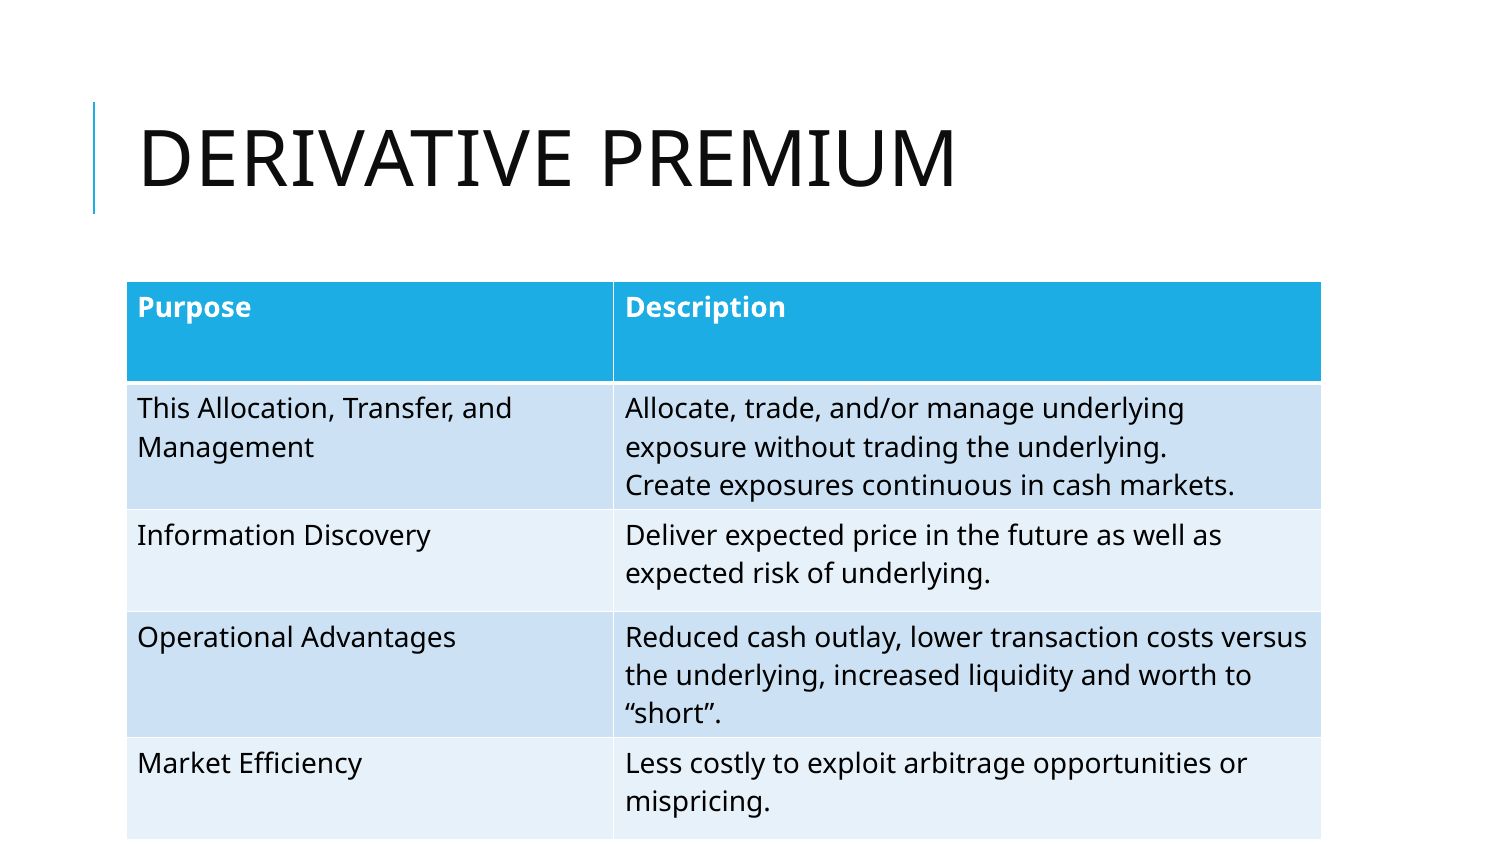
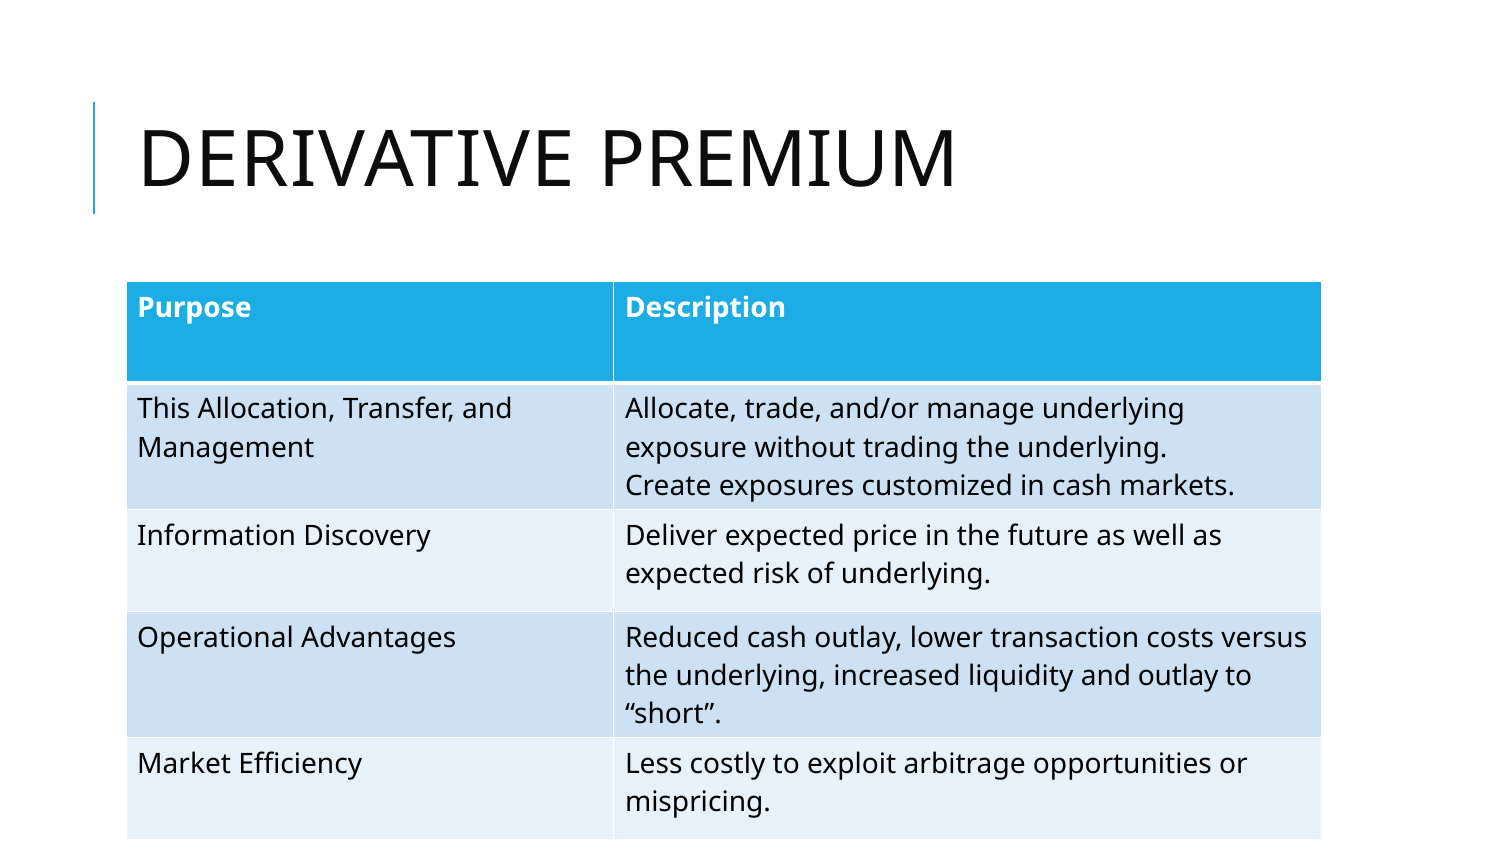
continuous: continuous -> customized
and worth: worth -> outlay
